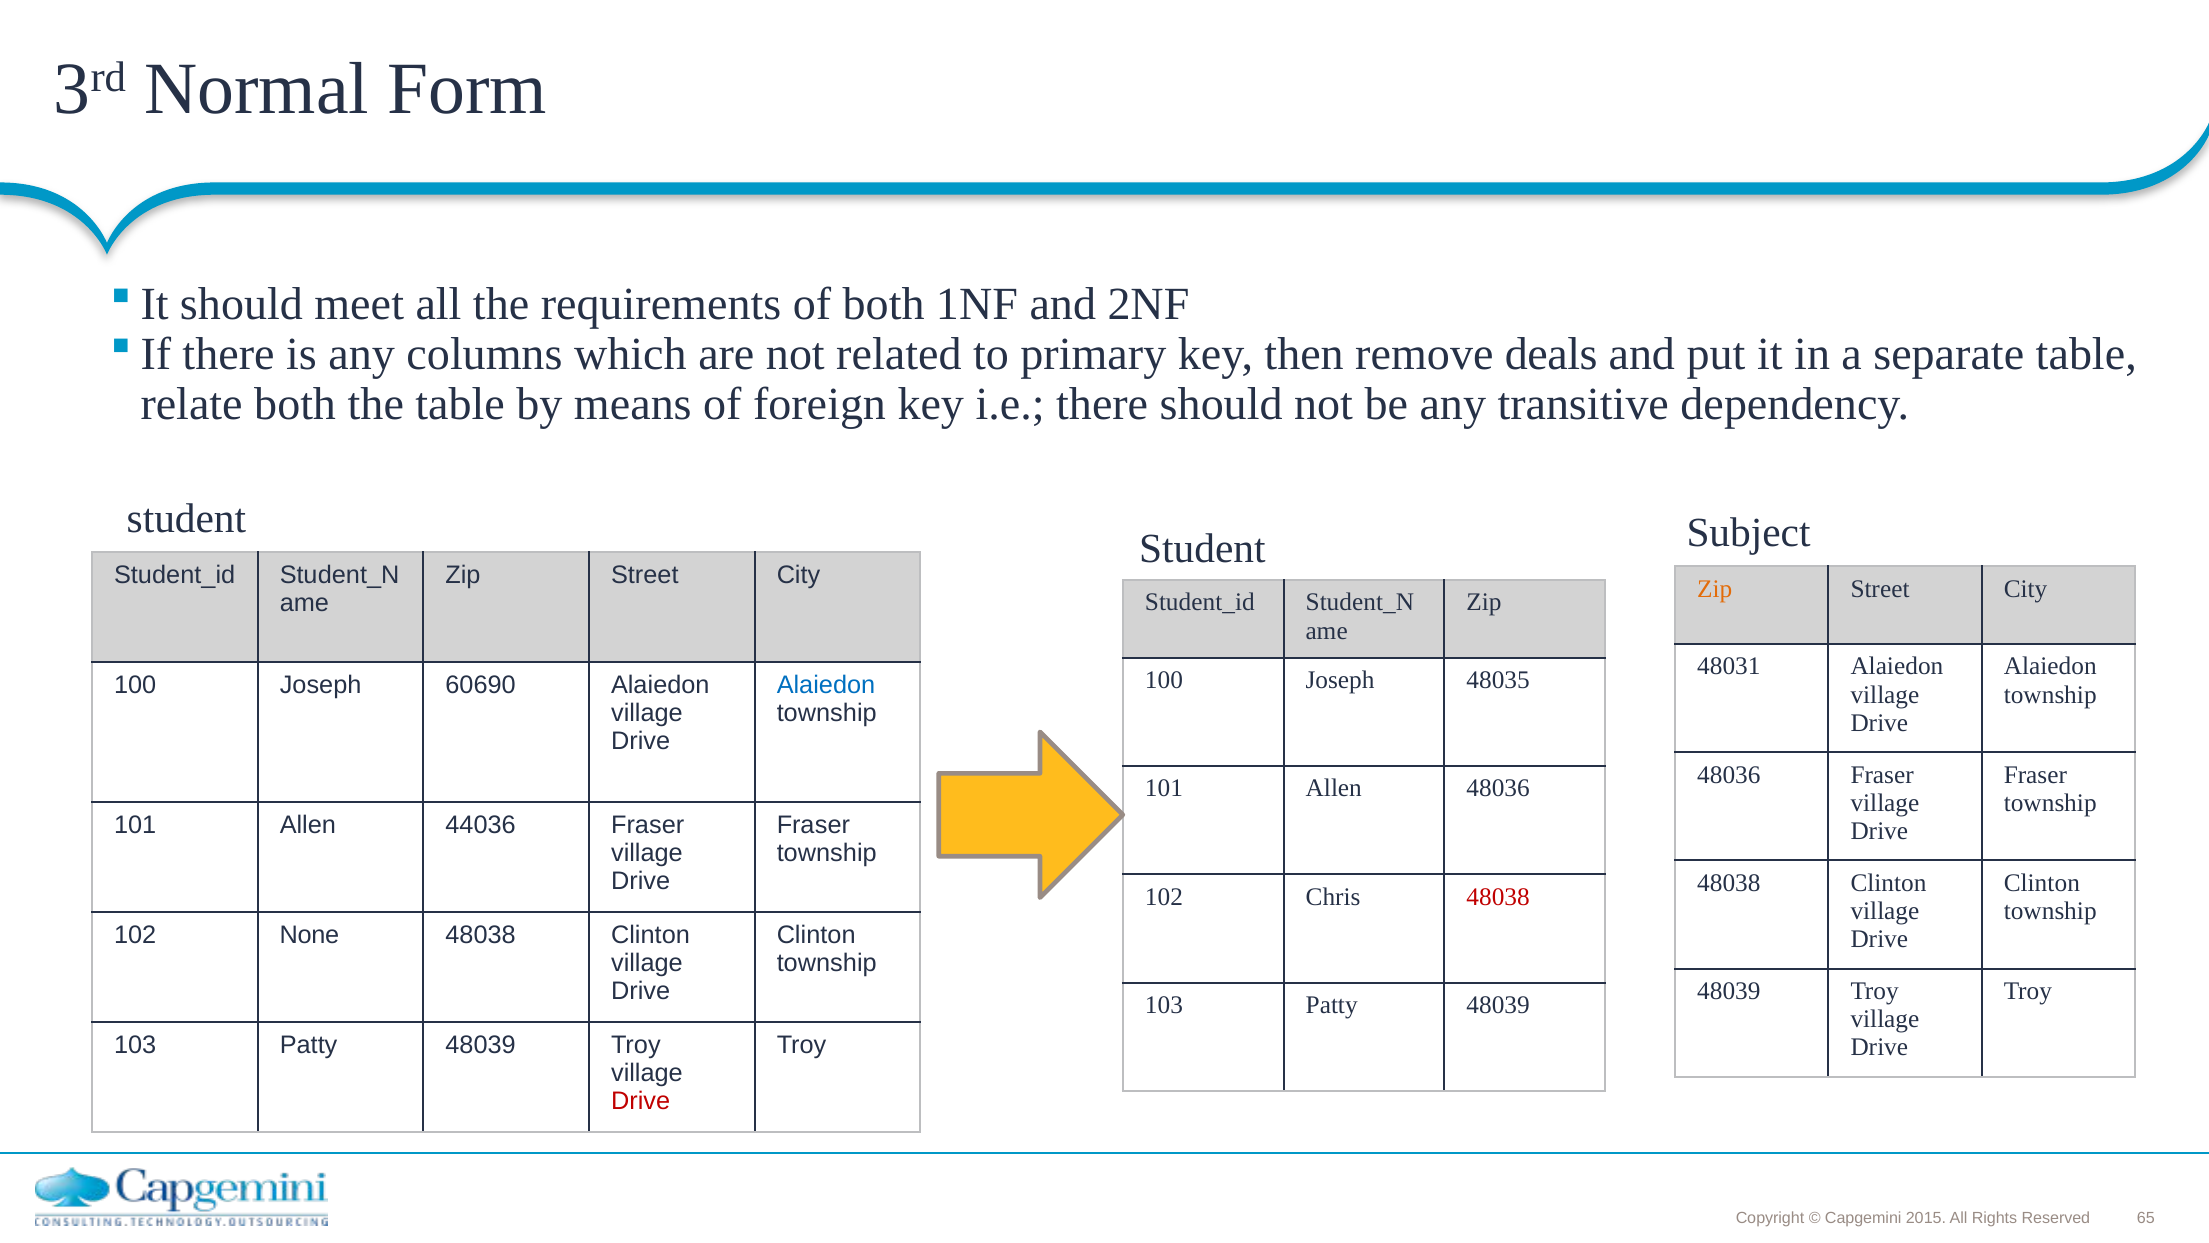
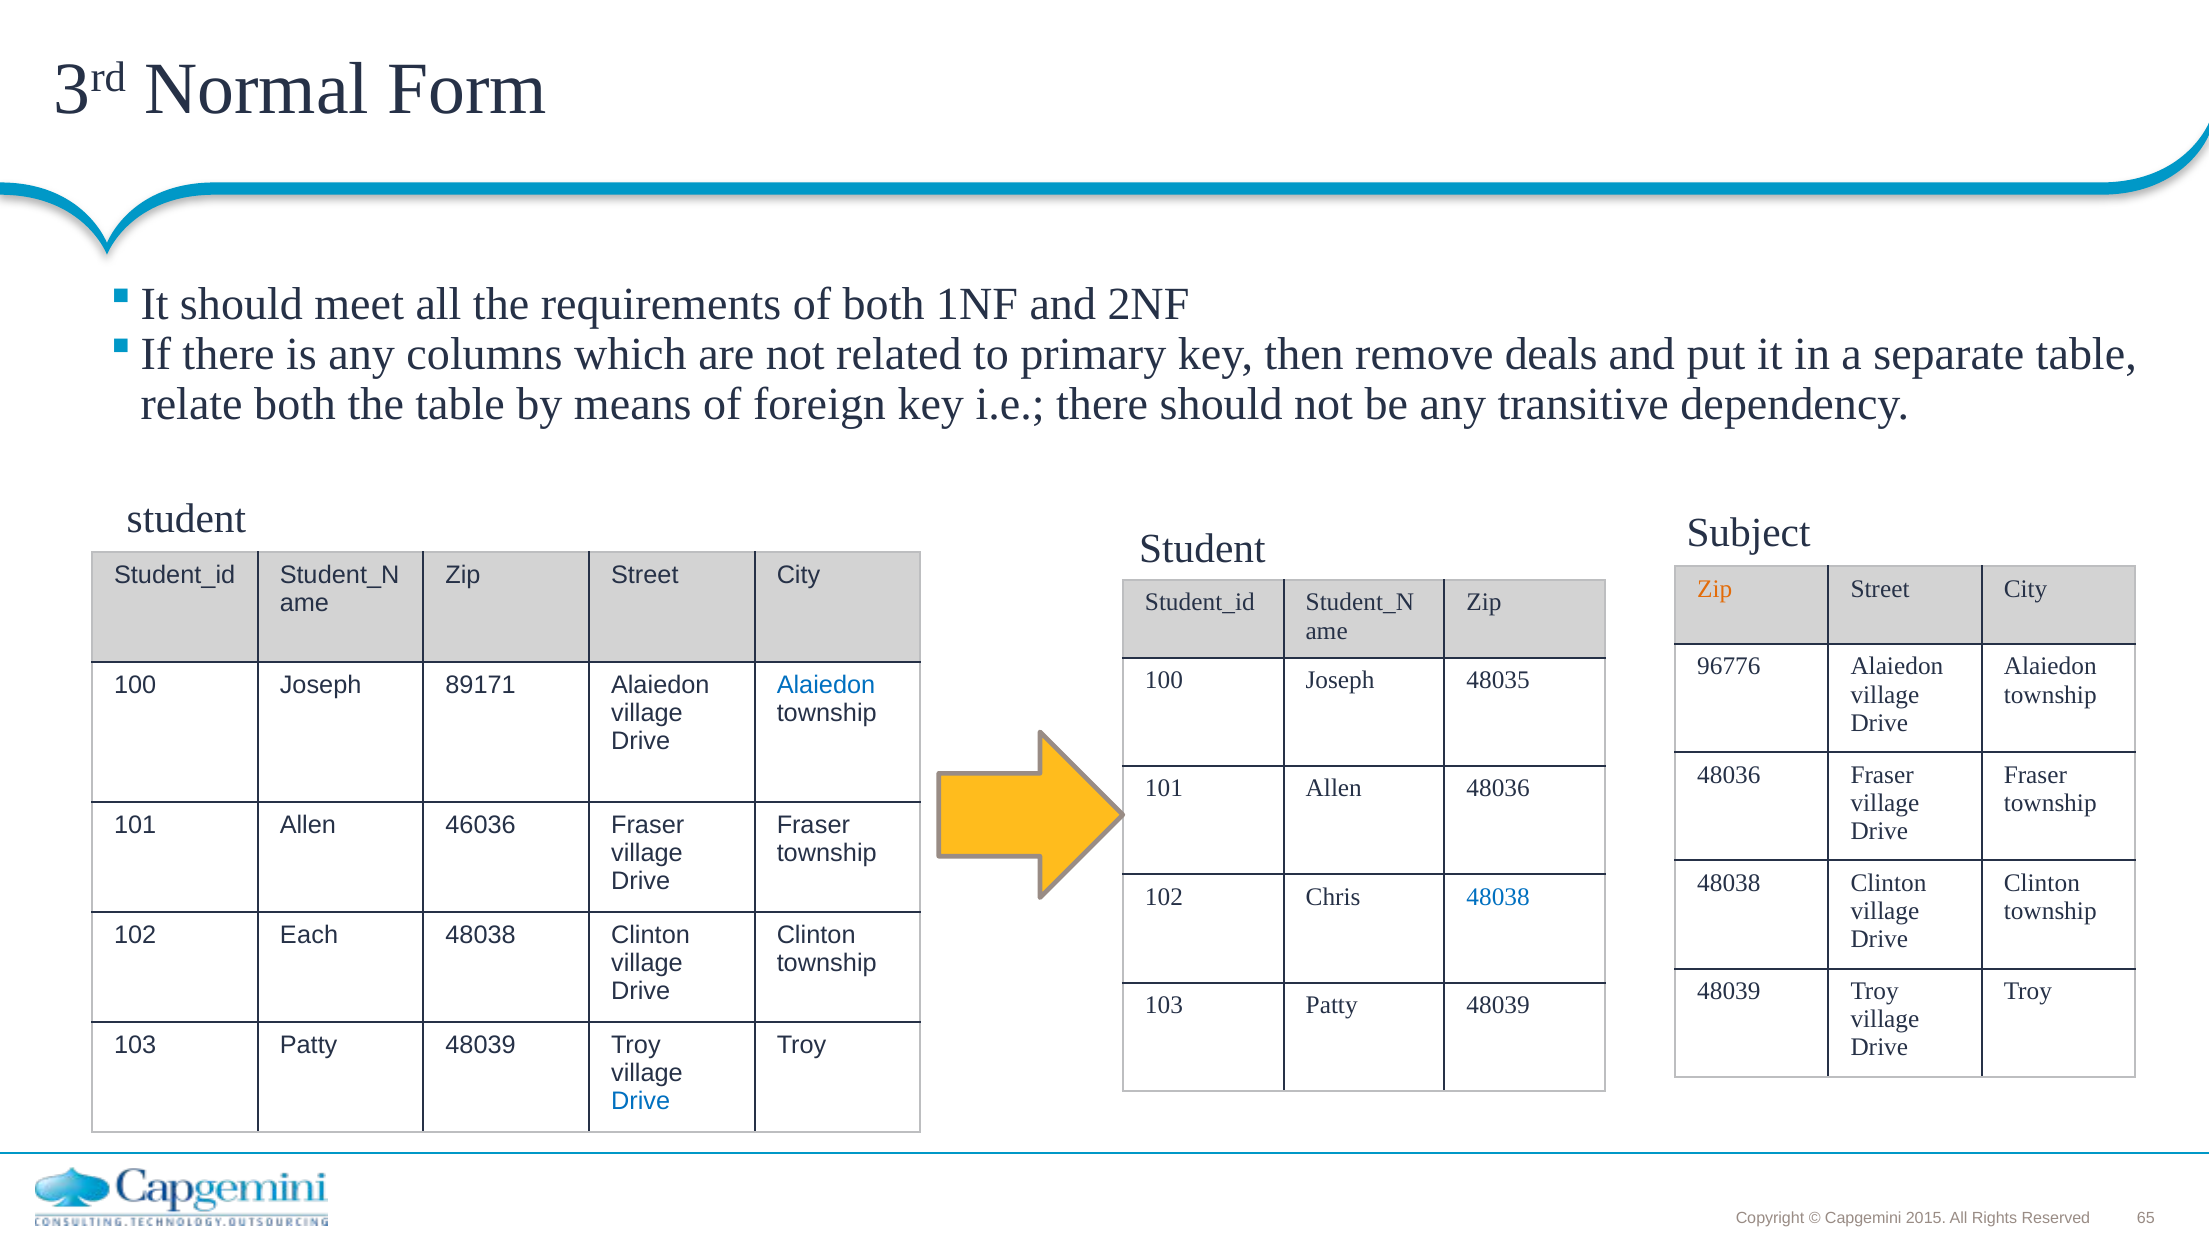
48031: 48031 -> 96776
60690: 60690 -> 89171
44036: 44036 -> 46036
48038 at (1498, 897) colour: red -> blue
None: None -> Each
Drive at (641, 1101) colour: red -> blue
